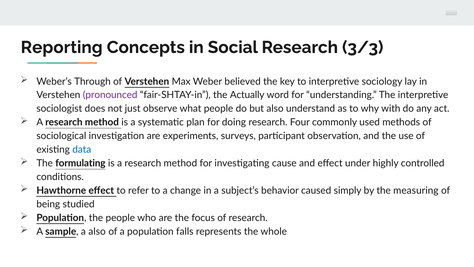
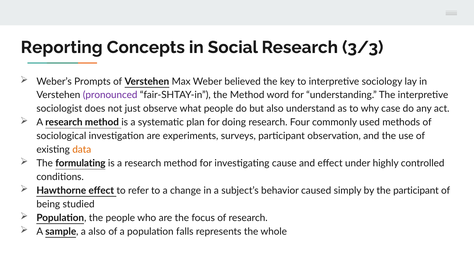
Through: Through -> Prompts
the Actually: Actually -> Method
with: with -> case
data colour: blue -> orange
the measuring: measuring -> participant
